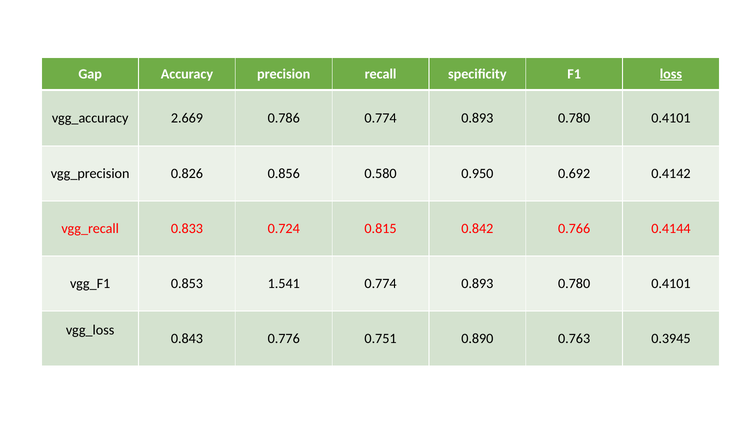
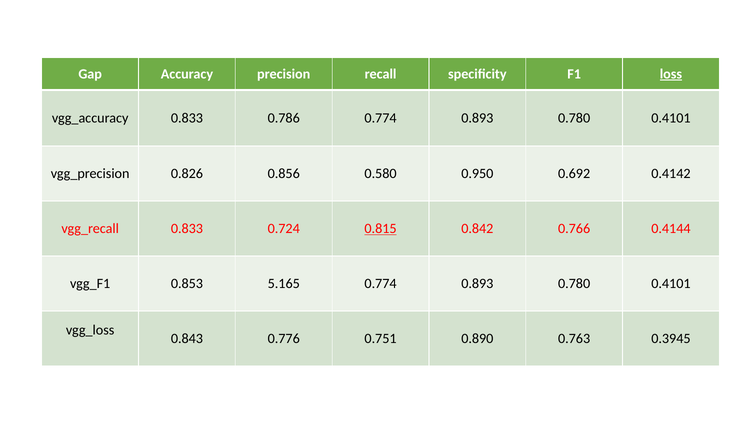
2.669 at (187, 118): 2.669 -> 0.833
0.815 underline: none -> present
1.541: 1.541 -> 5.165
